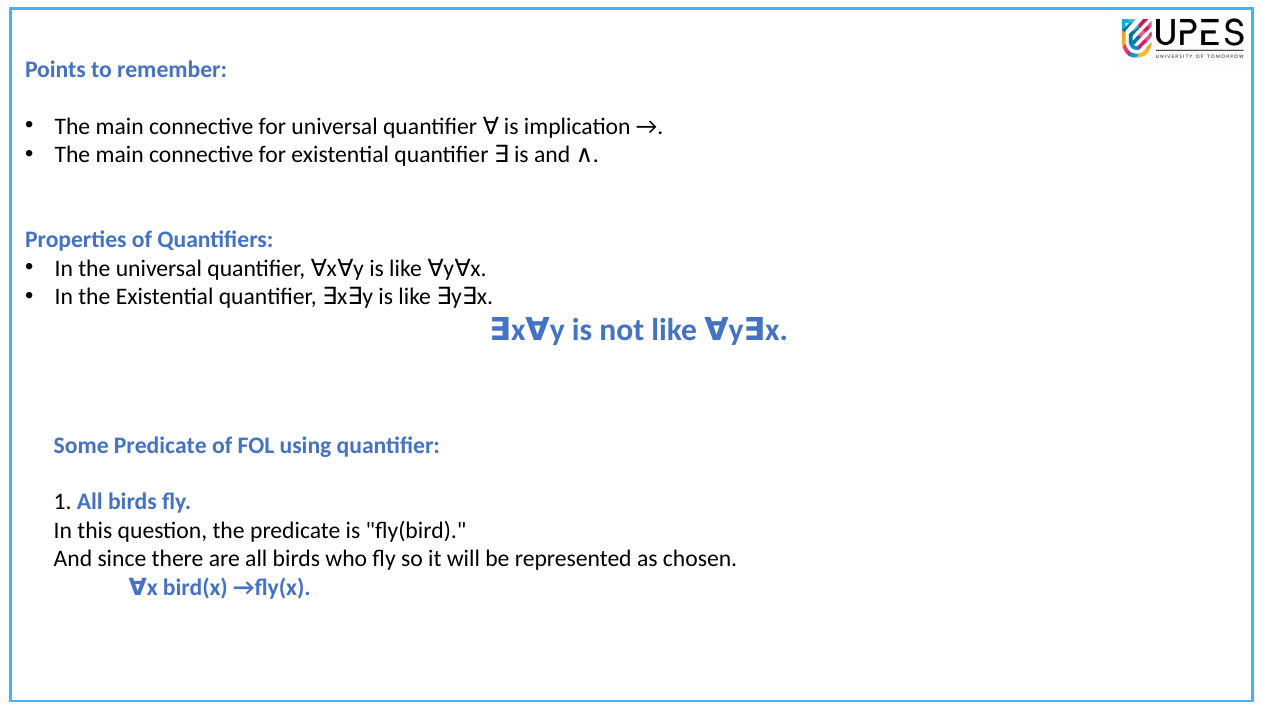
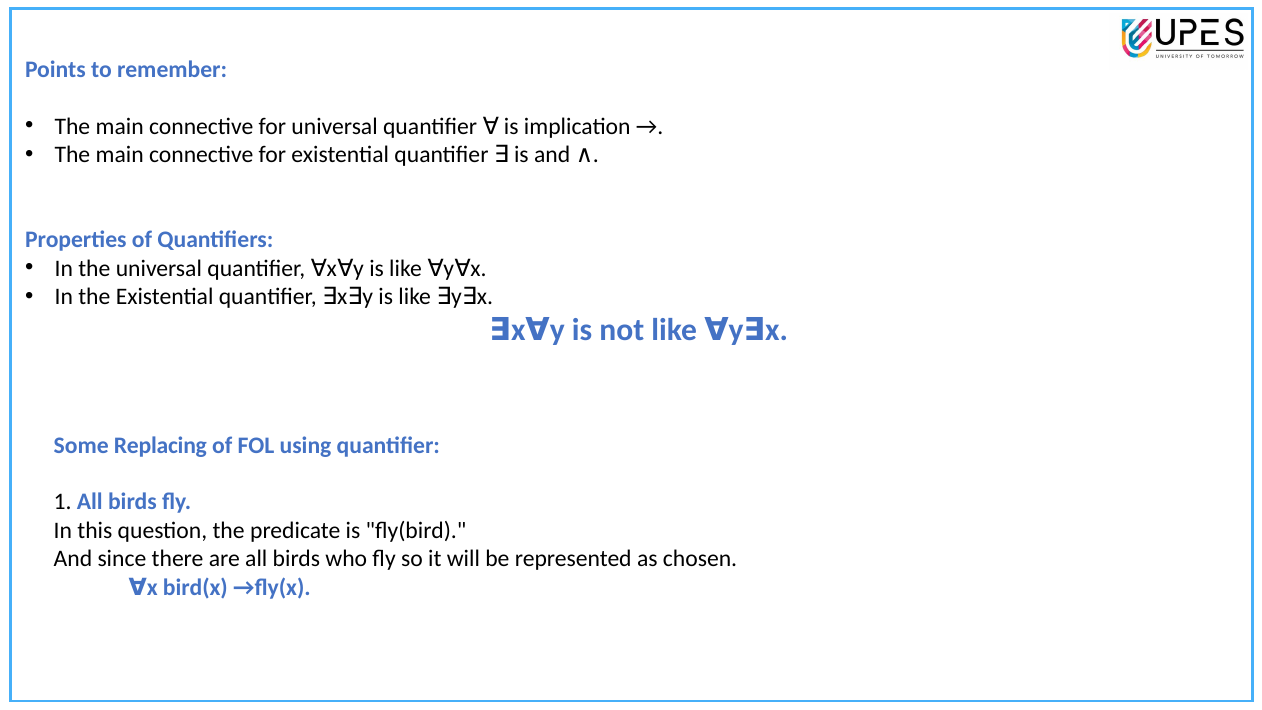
Some Predicate: Predicate -> Replacing
